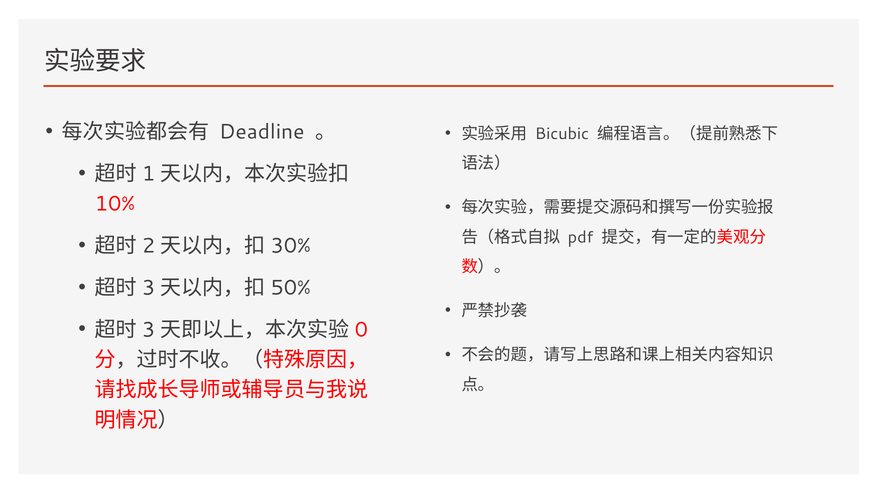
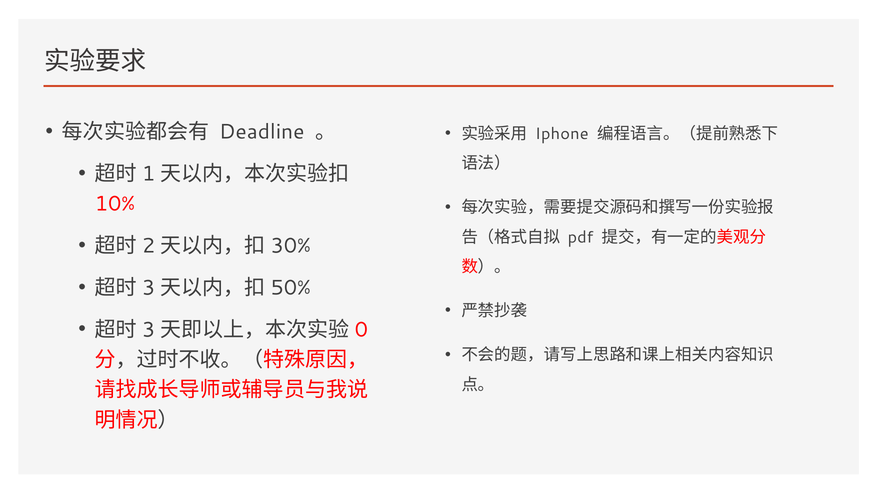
Bicubic: Bicubic -> Iphone
